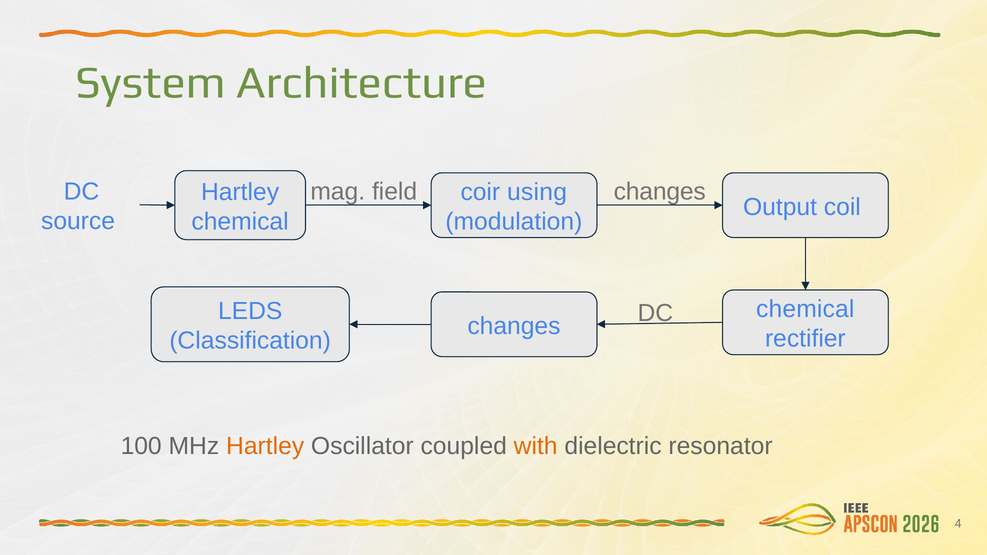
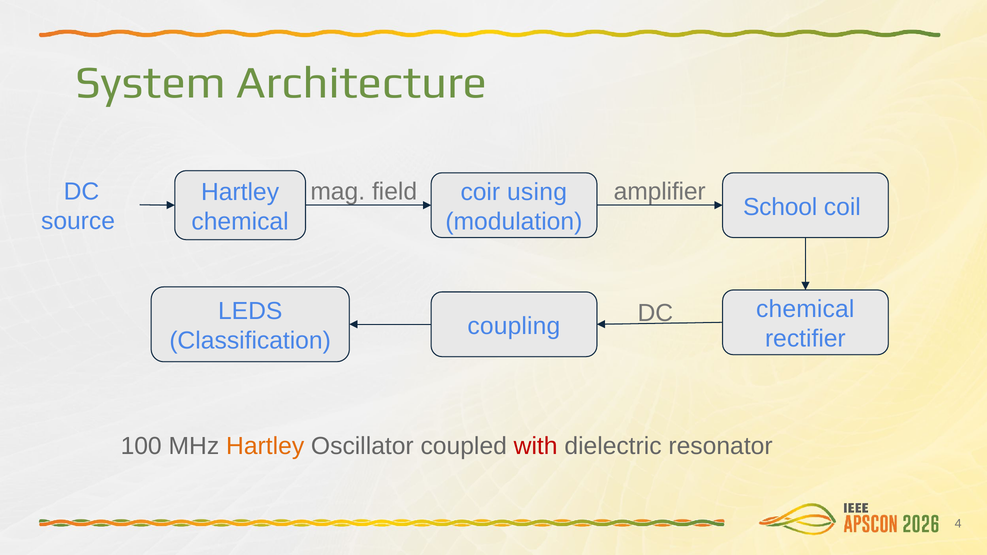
field changes: changes -> amplifier
Output: Output -> School
changes at (514, 326): changes -> coupling
with colour: orange -> red
